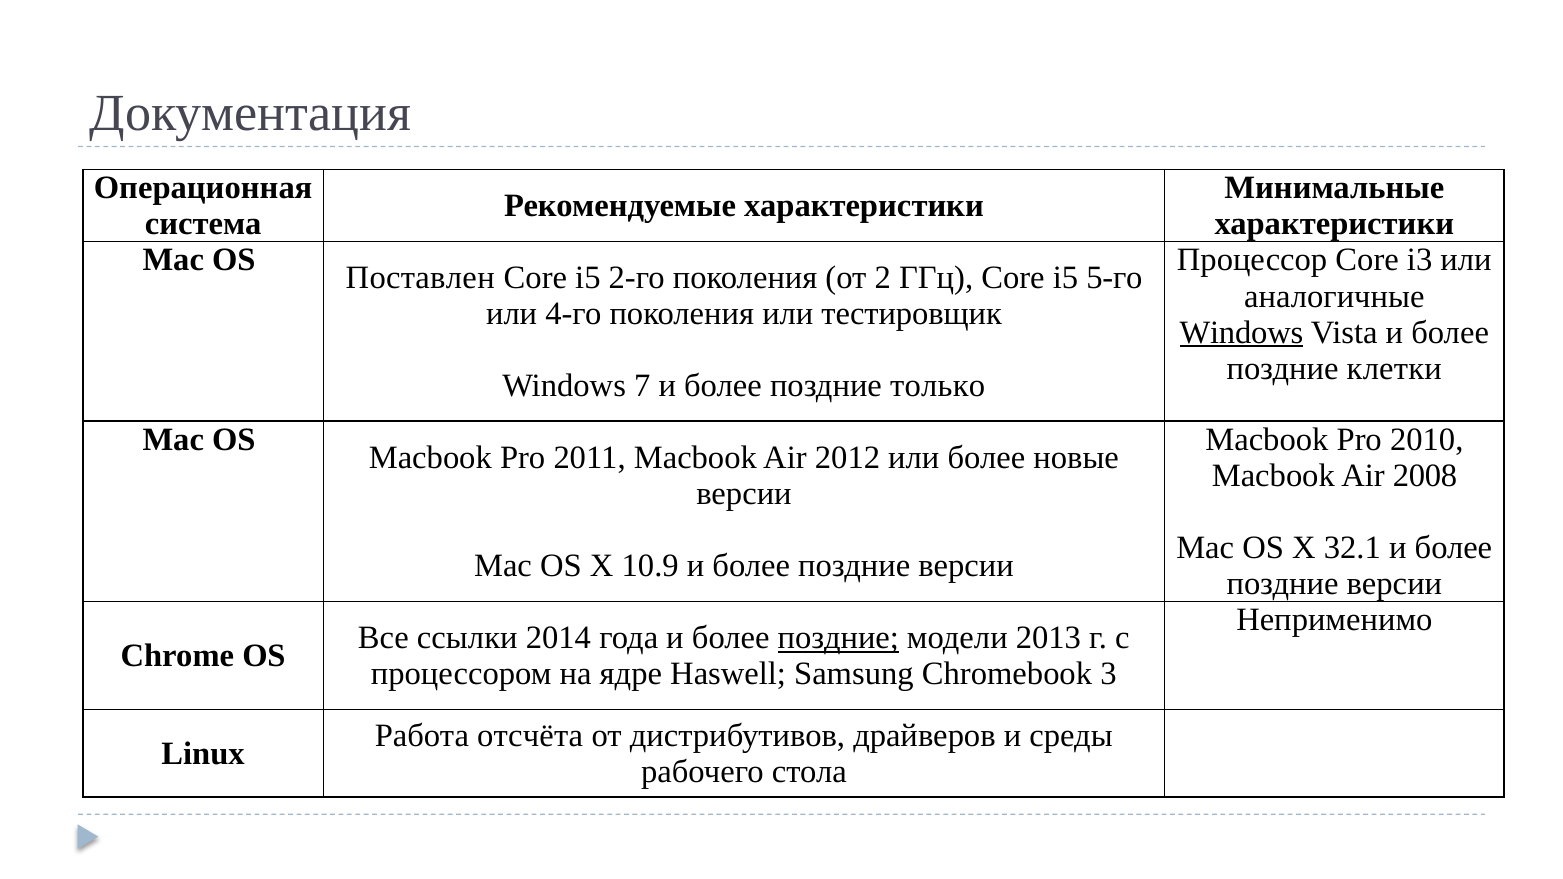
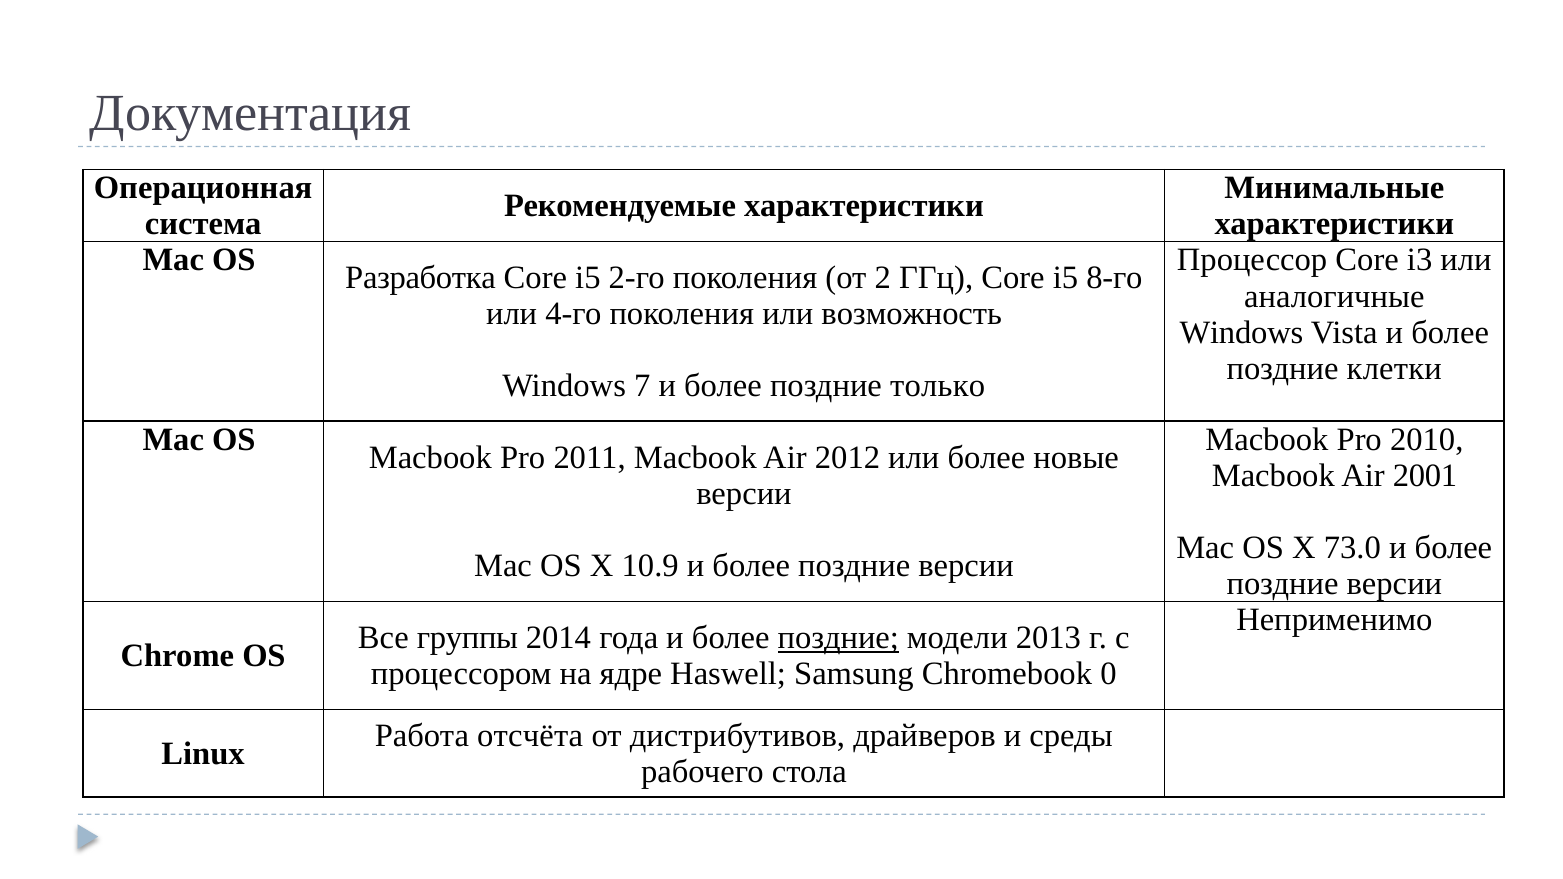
Поставлен: Поставлен -> Разработка
5-го: 5-го -> 8-го
тестировщик: тестировщик -> возможность
Windows at (1241, 332) underline: present -> none
2008: 2008 -> 2001
32.1: 32.1 -> 73.0
ссылки: ссылки -> группы
3: 3 -> 0
